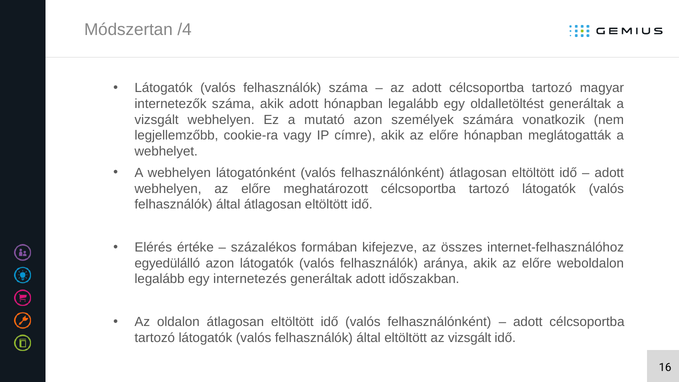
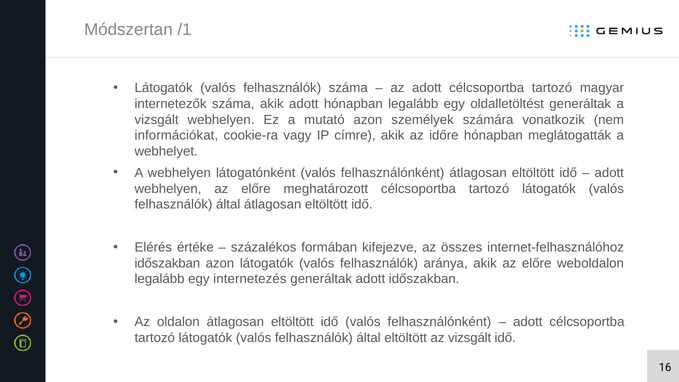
/4: /4 -> /1
legjellemzőbb: legjellemzőbb -> információkat
címre akik az előre: előre -> időre
egyedülálló at (167, 263): egyedülálló -> időszakban
